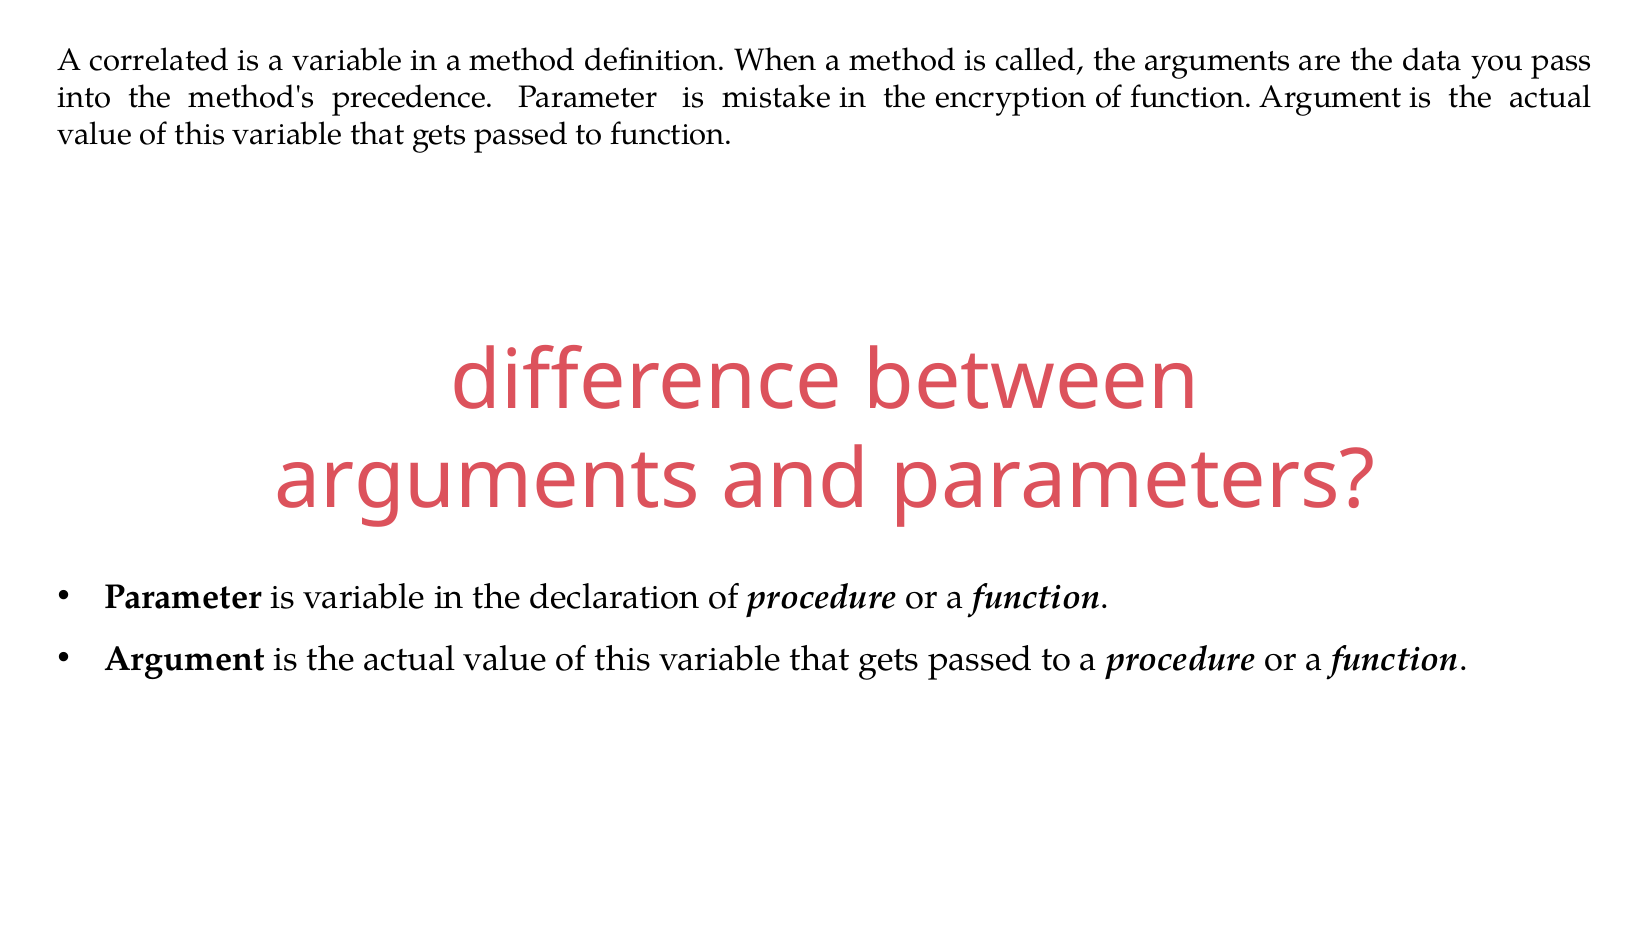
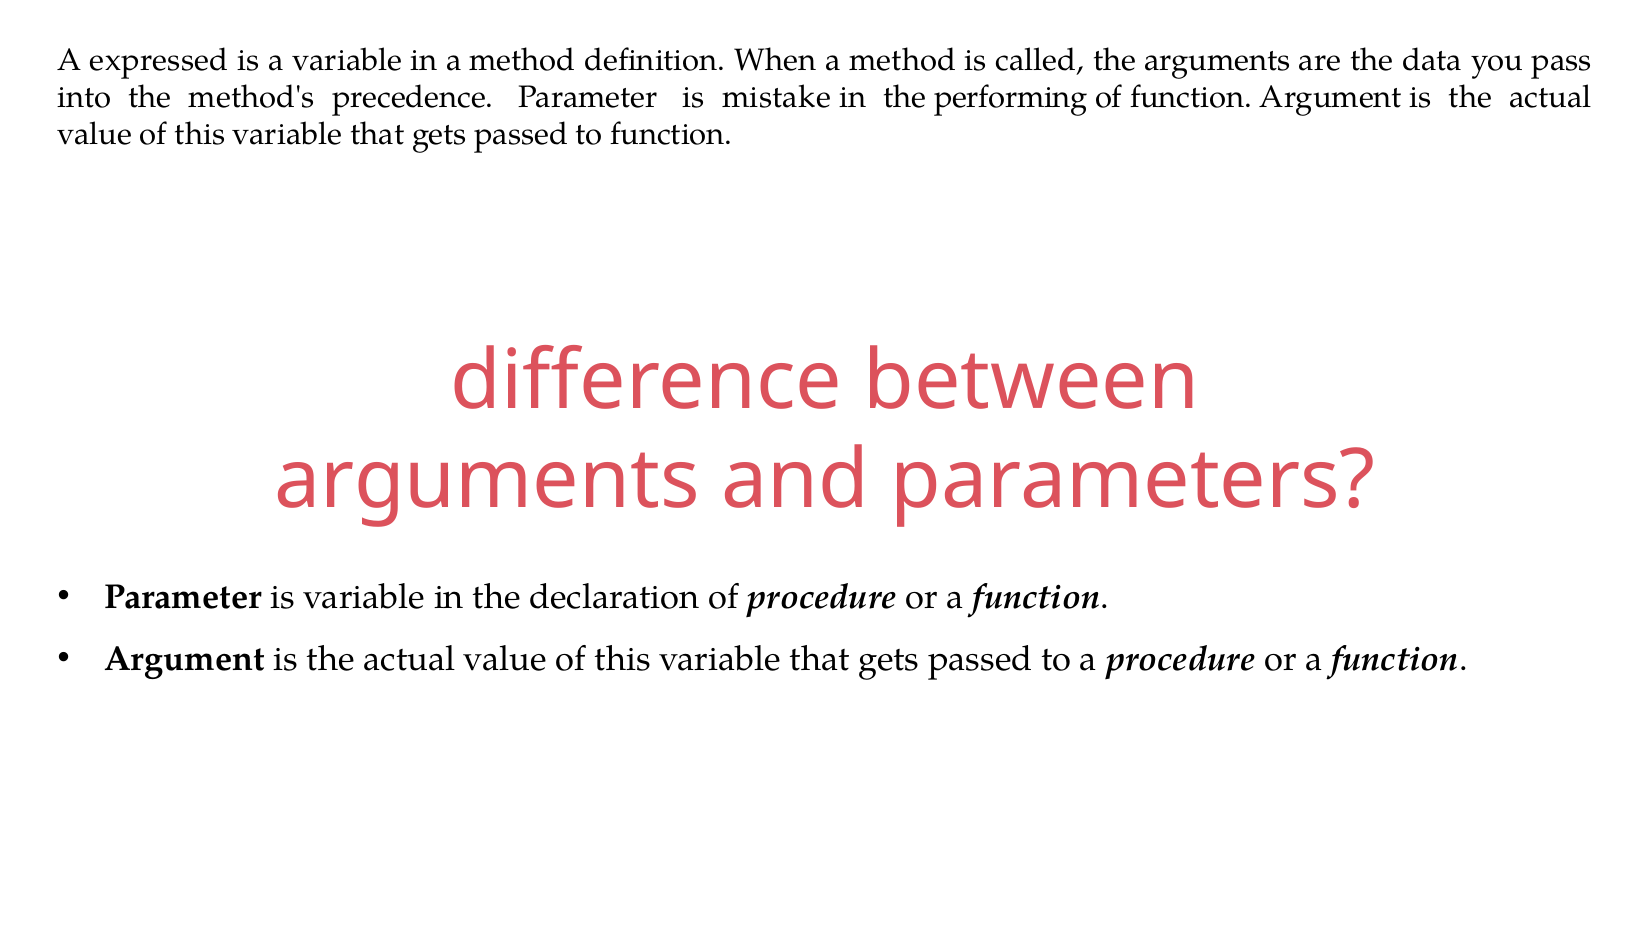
correlated: correlated -> expressed
encryption: encryption -> performing
